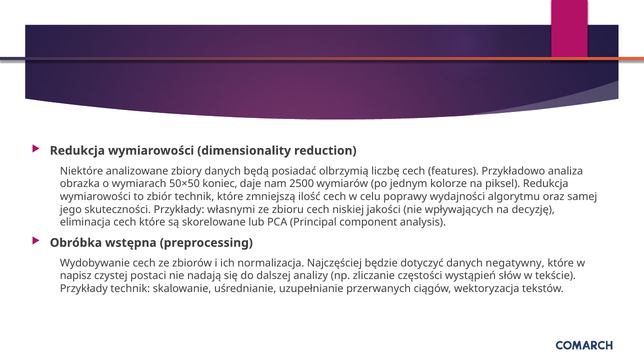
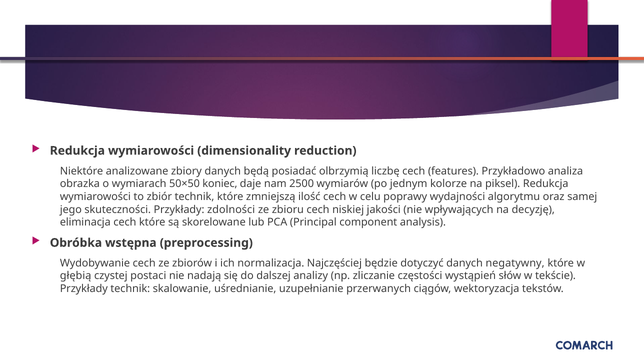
własnymi: własnymi -> zdolności
napisz: napisz -> głębią
